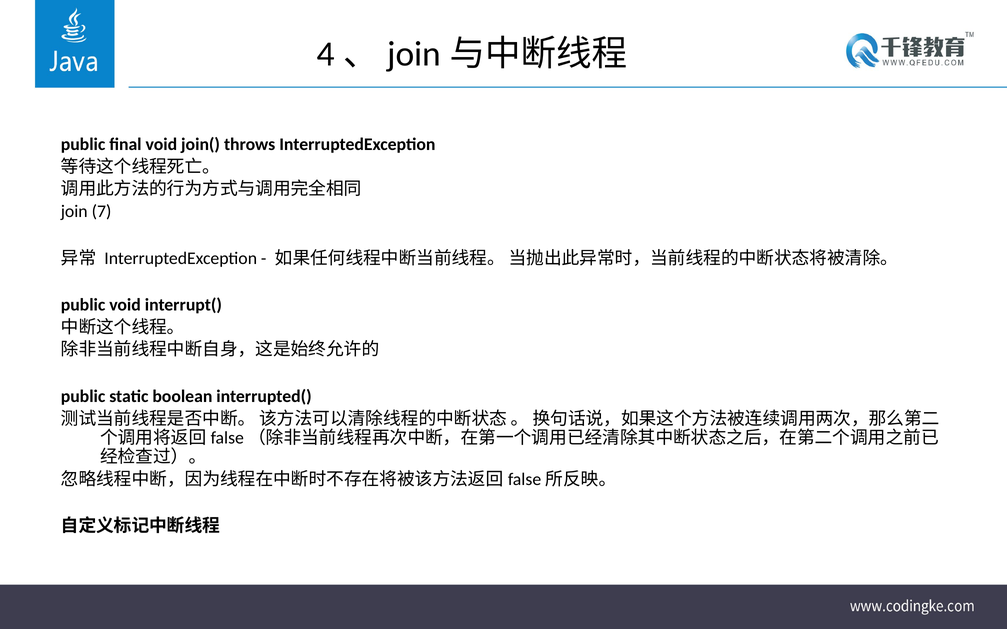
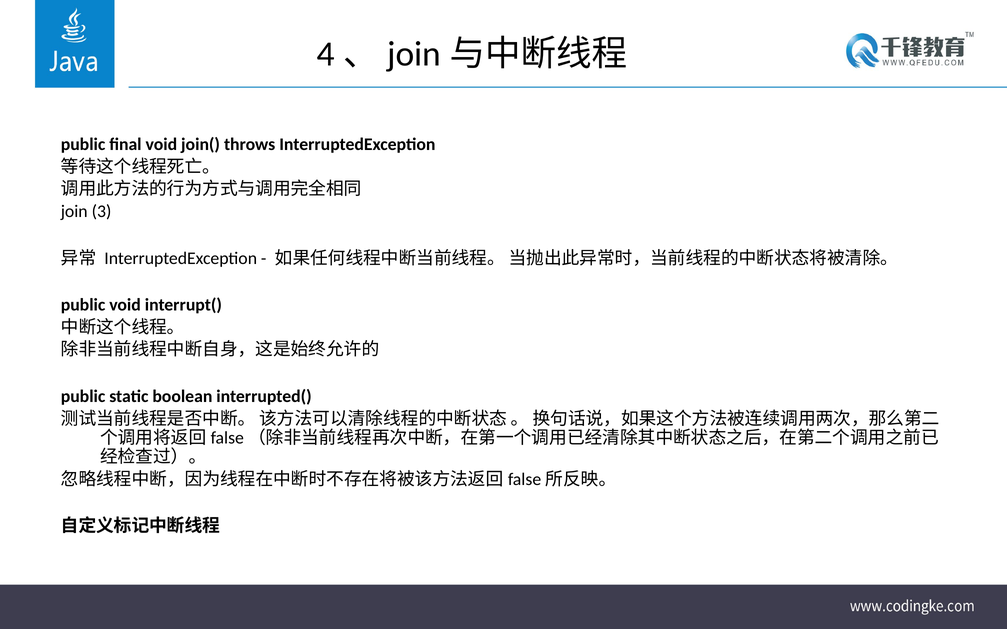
7: 7 -> 3
